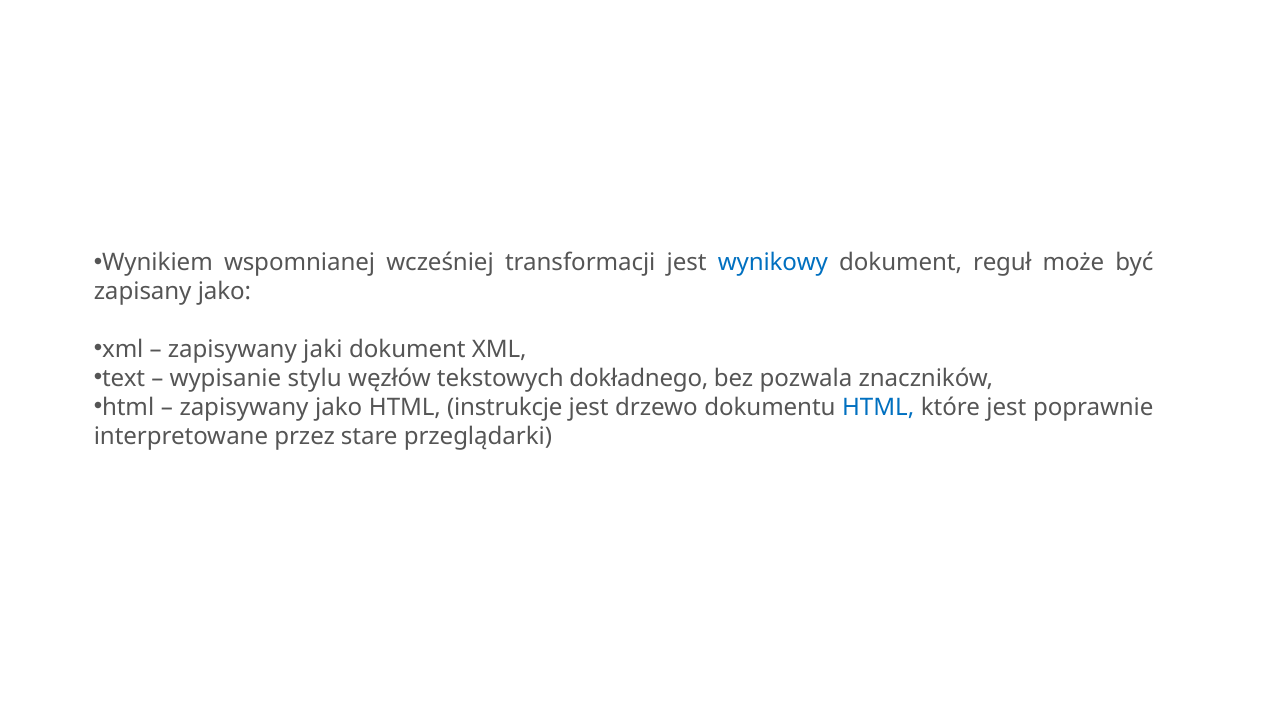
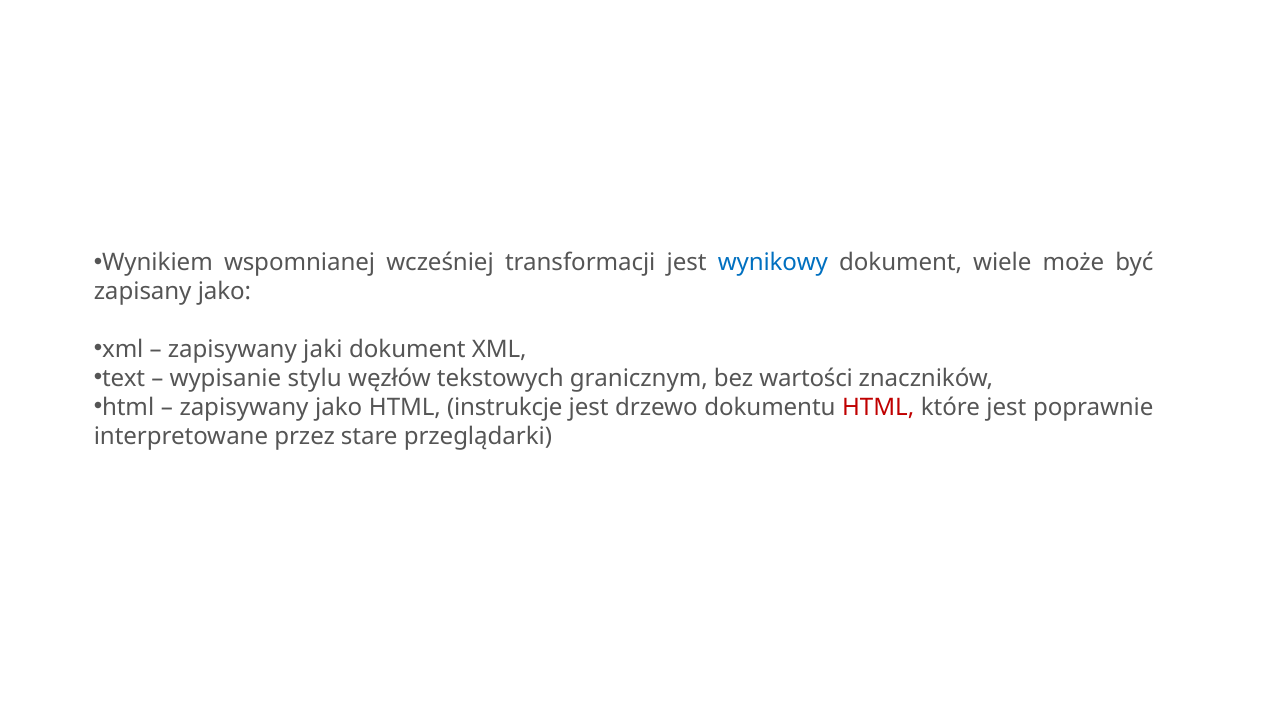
reguł: reguł -> wiele
dokładnego: dokładnego -> granicznym
pozwala: pozwala -> wartości
HTML at (878, 407) colour: blue -> red
